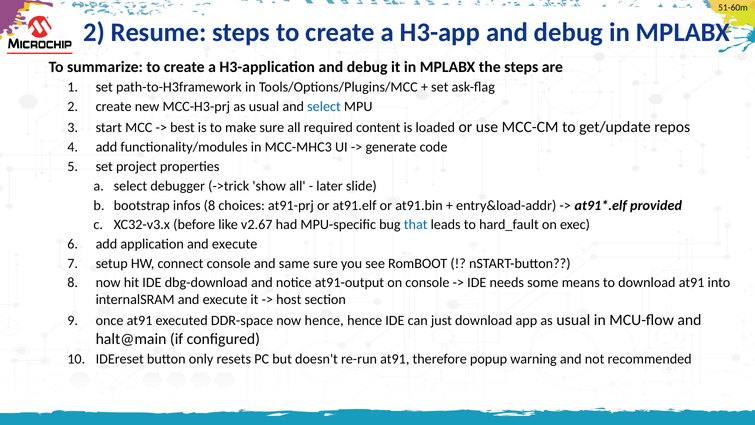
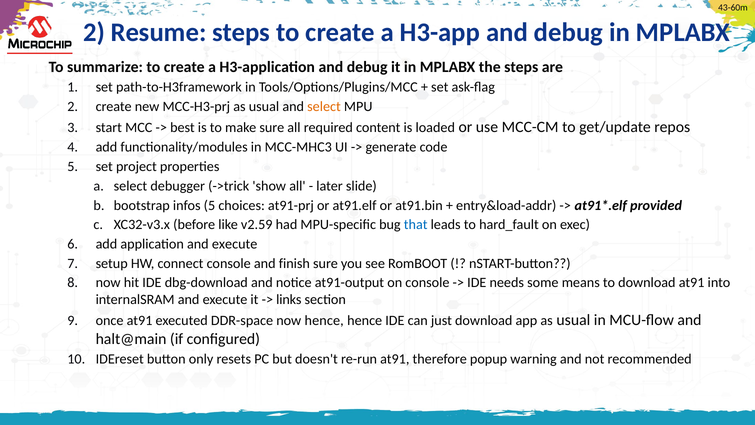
51-60m: 51-60m -> 43-60m
select at (324, 107) colour: blue -> orange
infos 8: 8 -> 5
v2.67: v2.67 -> v2.59
same: same -> finish
host: host -> links
